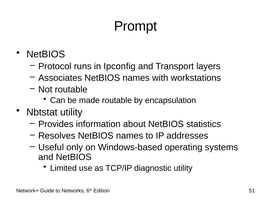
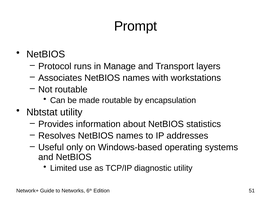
Ipconfig: Ipconfig -> Manage
